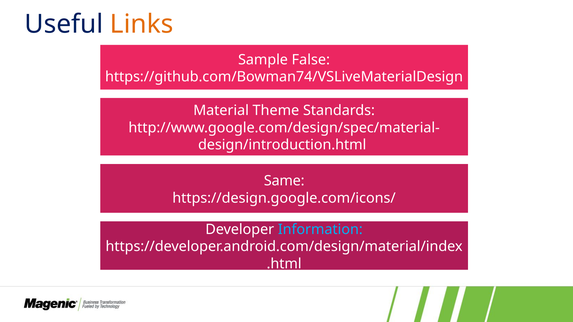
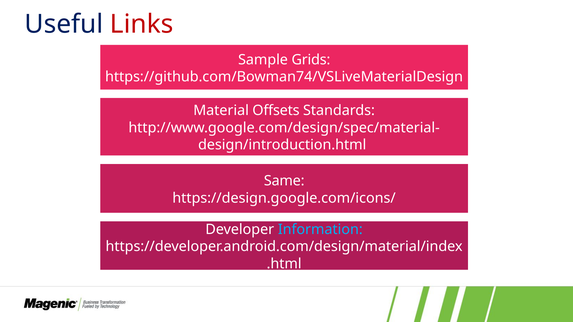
Links colour: orange -> red
False: False -> Grids
Theme: Theme -> Offsets
